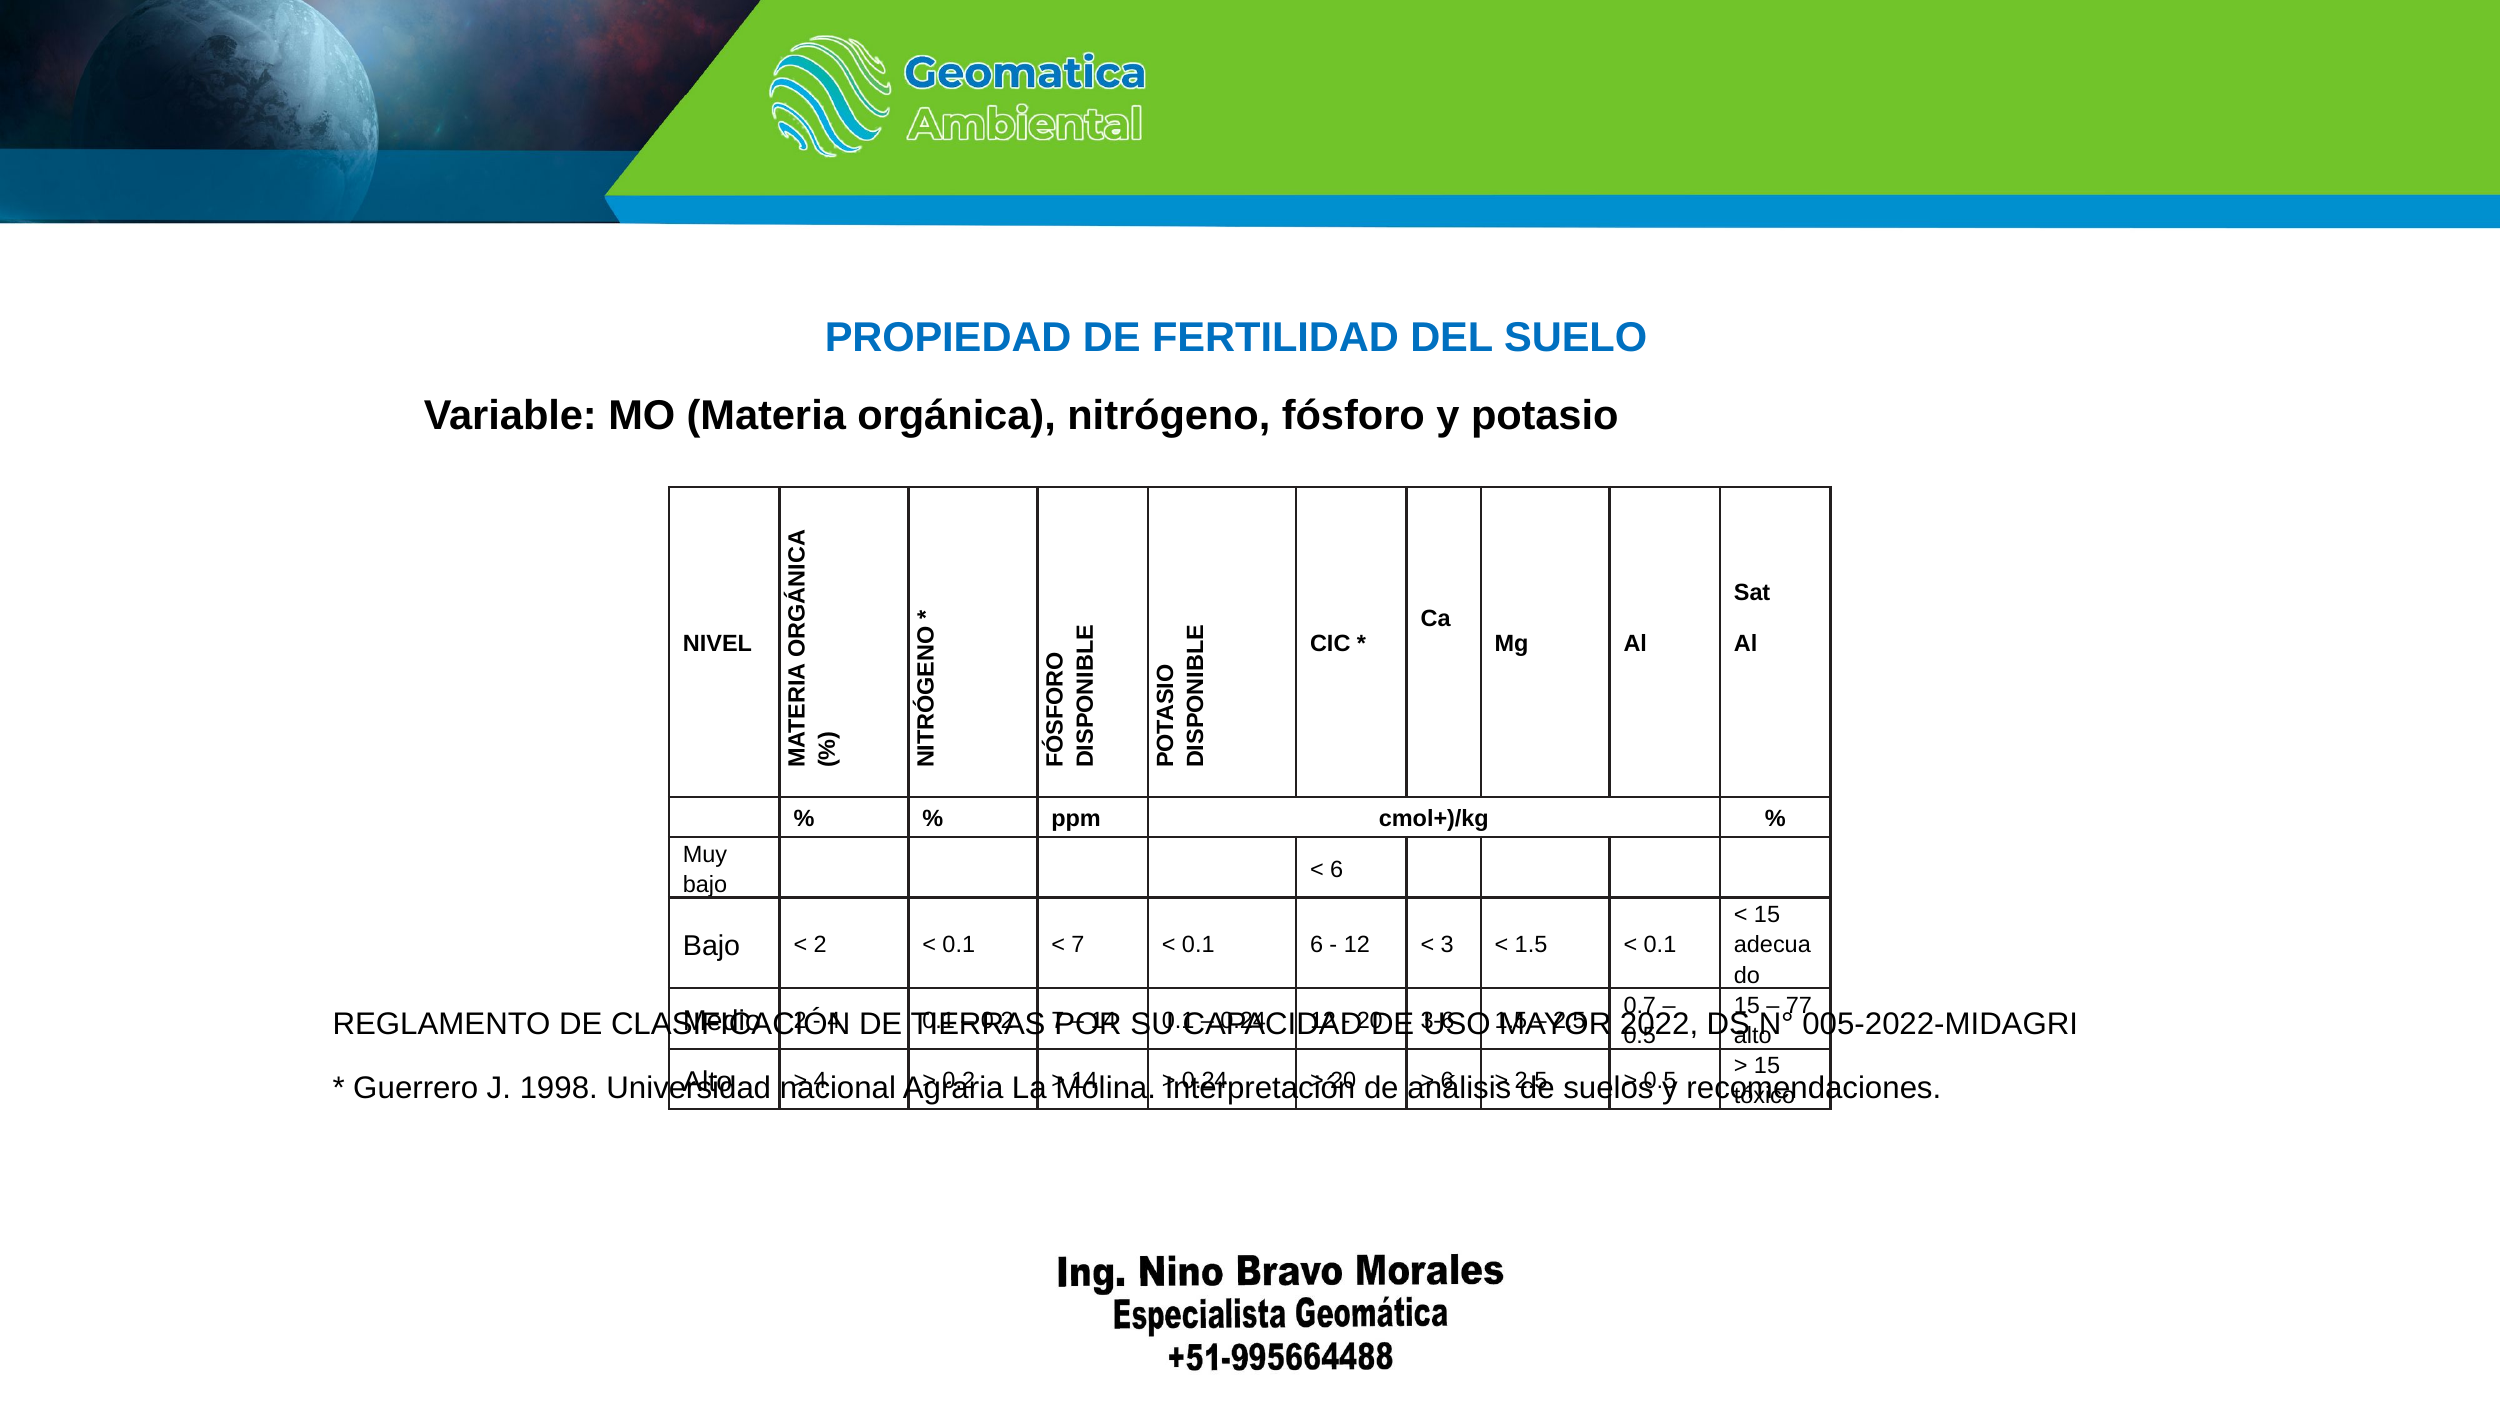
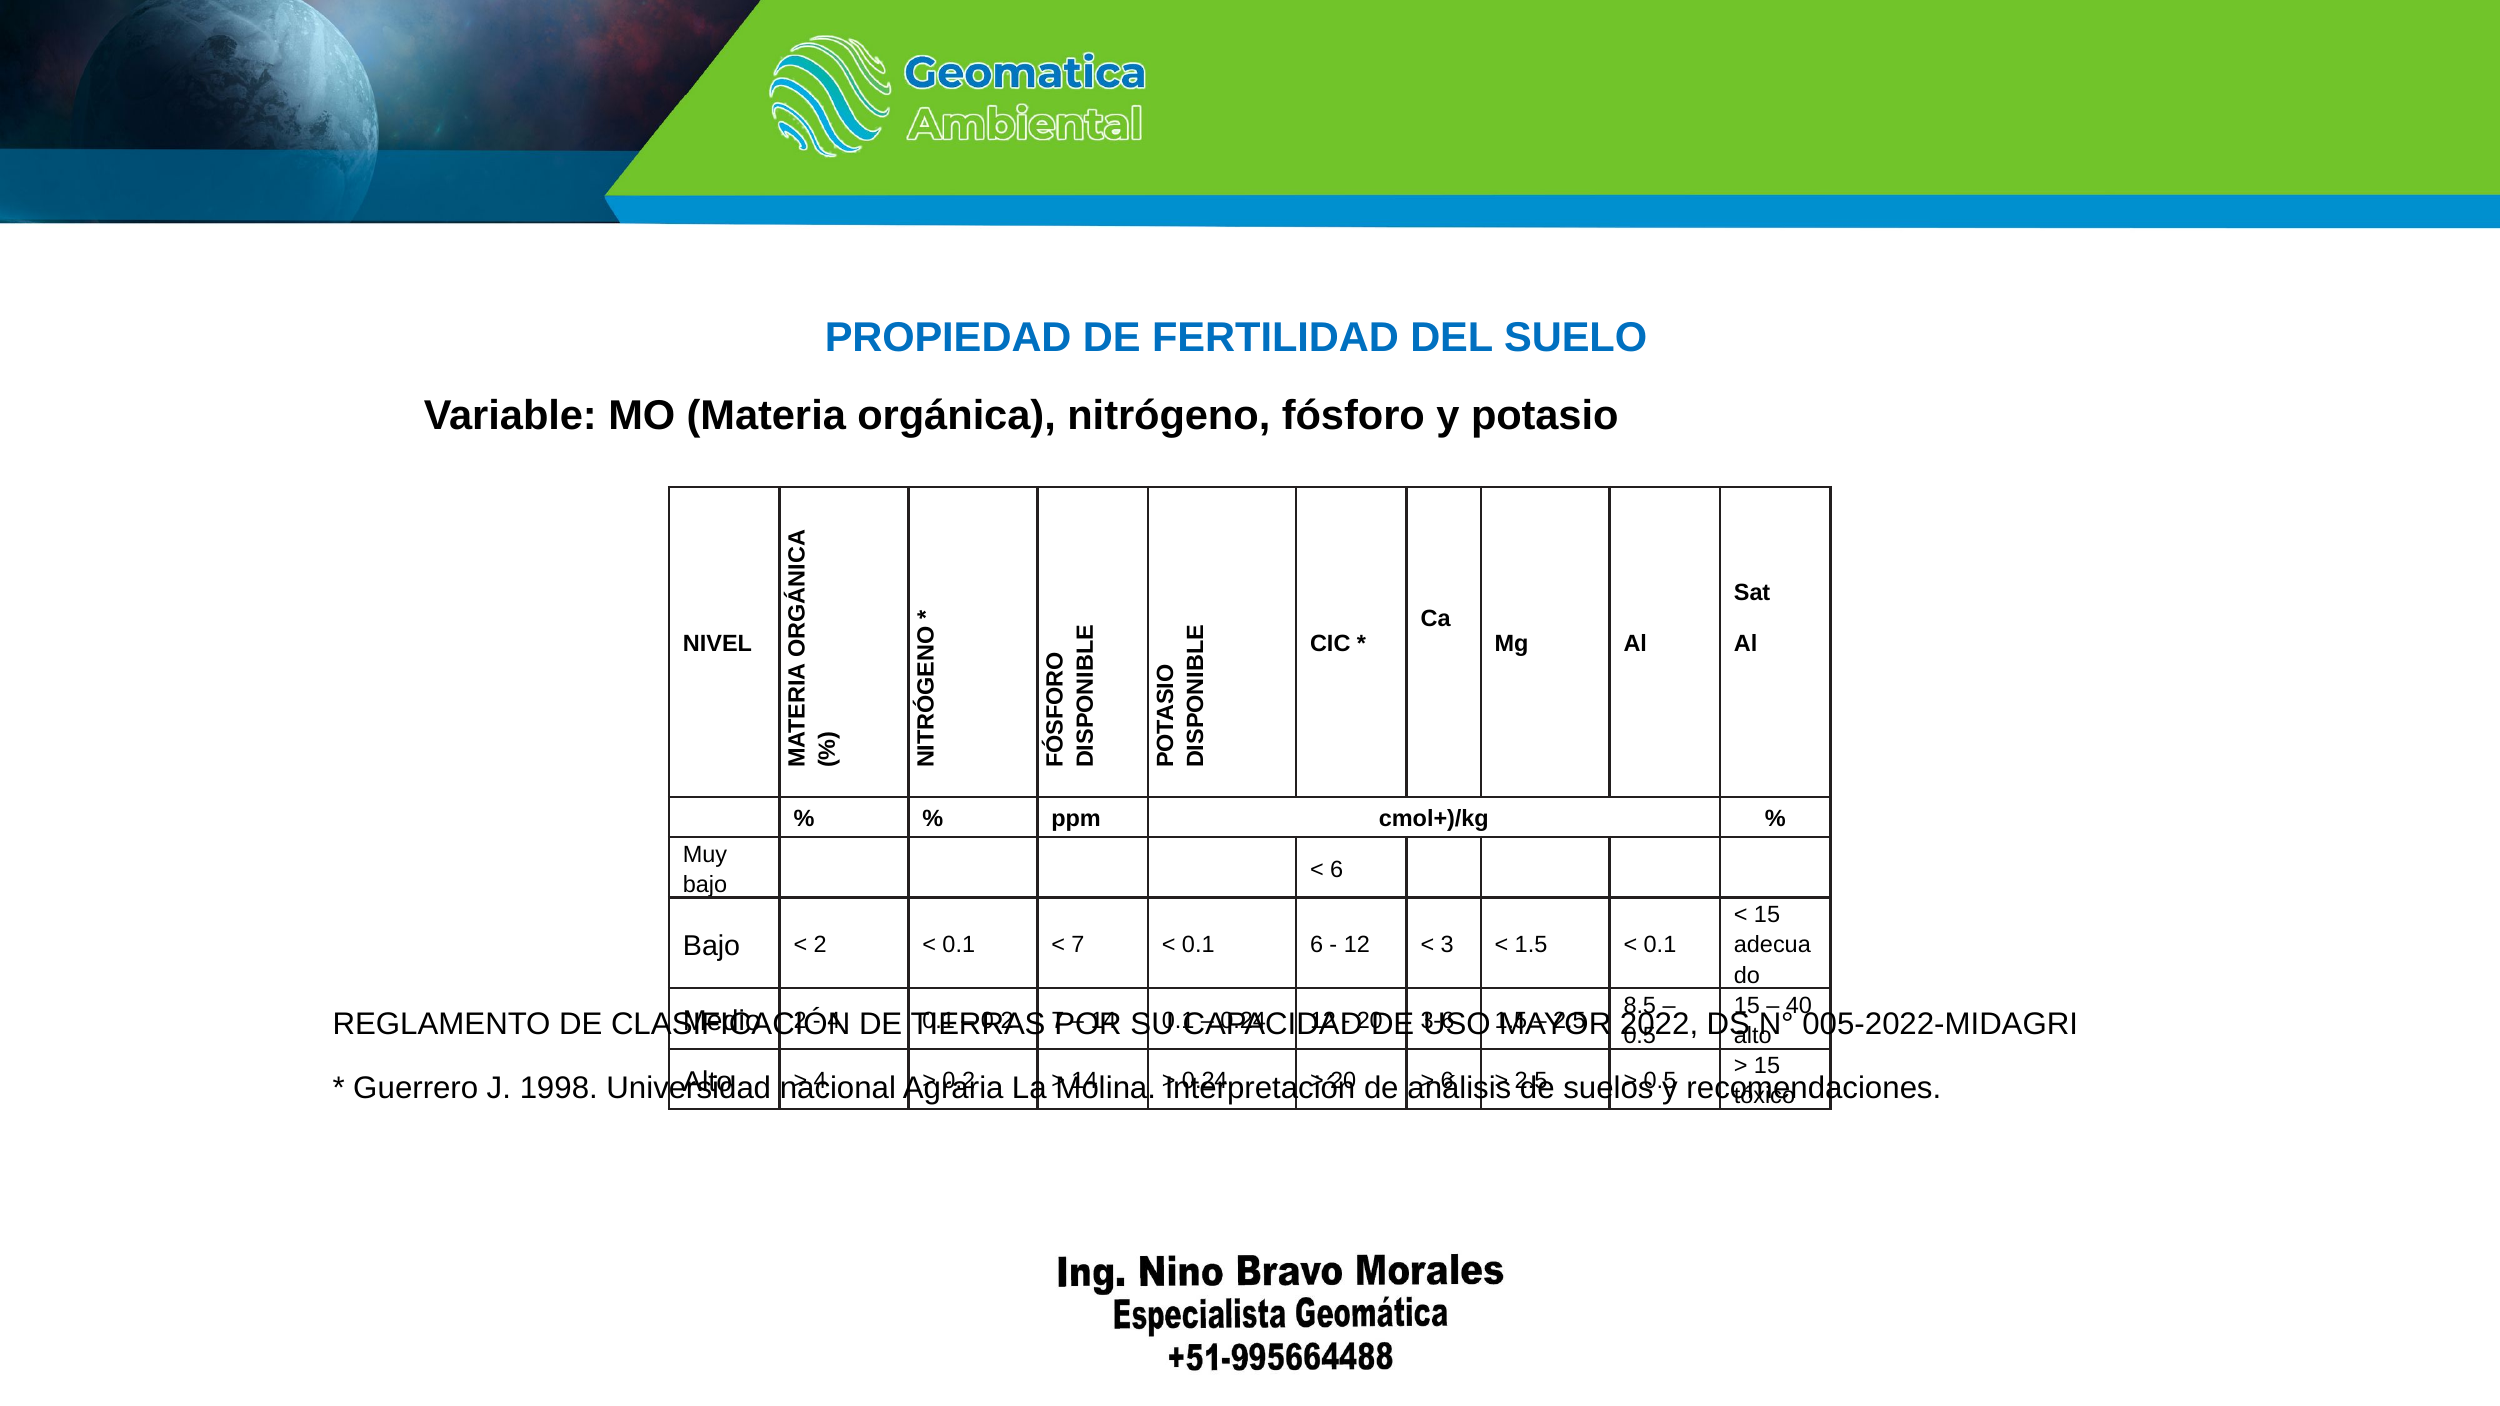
0.7: 0.7 -> 8.5
77: 77 -> 40
